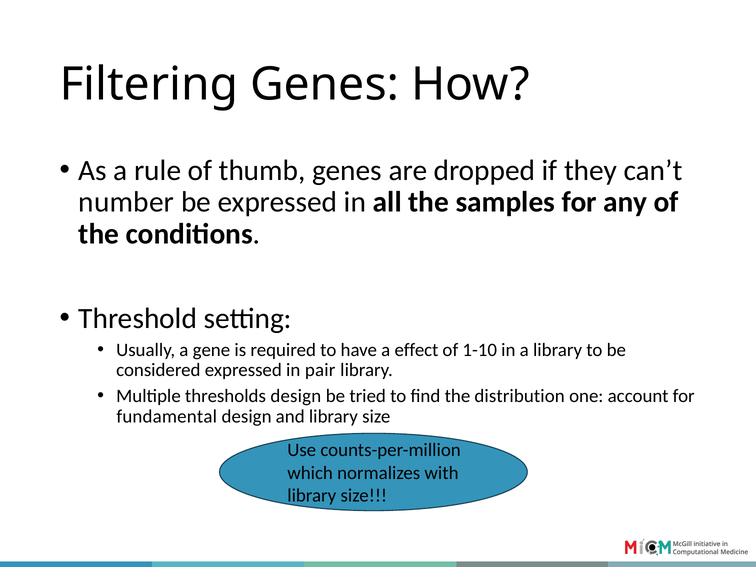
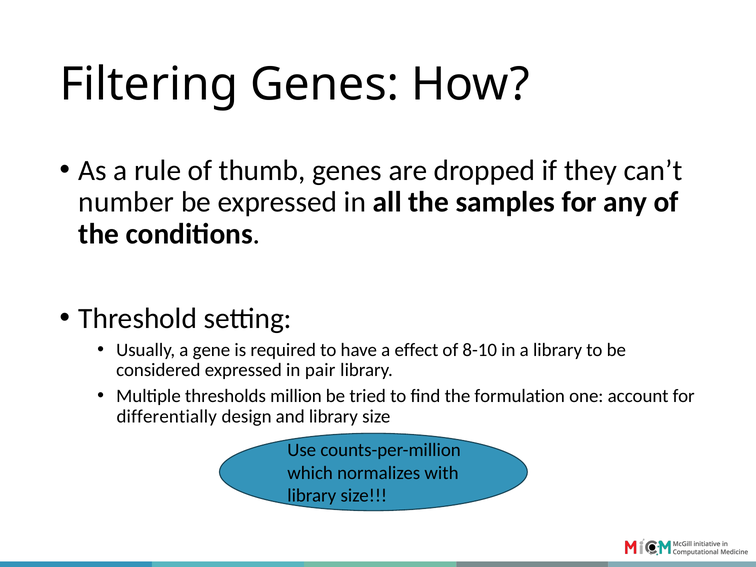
1-10: 1-10 -> 8-10
thresholds design: design -> million
distribution: distribution -> formulation
fundamental: fundamental -> differentially
